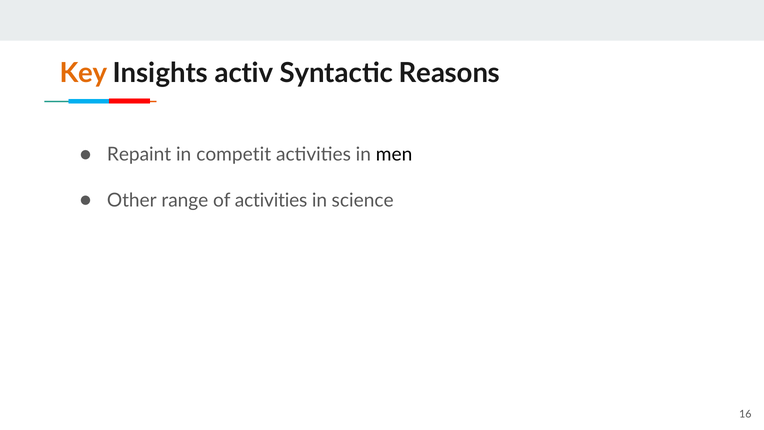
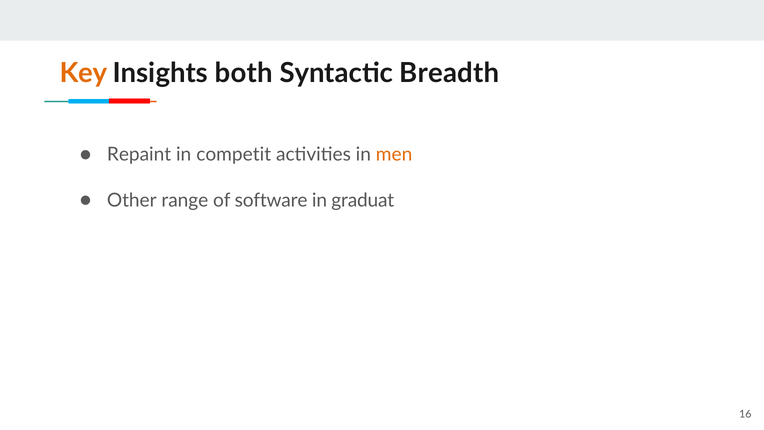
activ: activ -> both
Reasons: Reasons -> Breadth
men colour: black -> orange
of activities: activities -> software
science: science -> graduat
